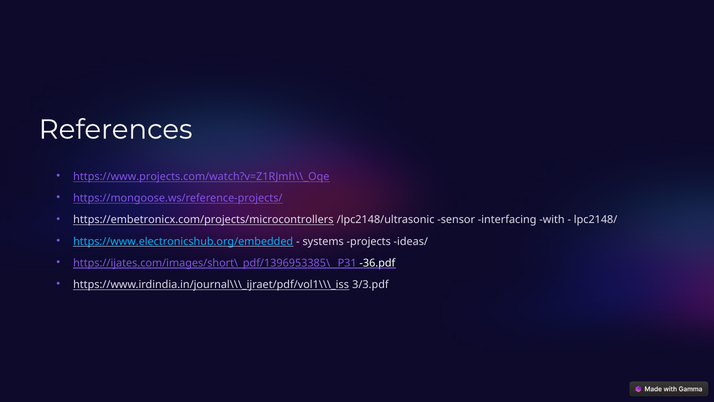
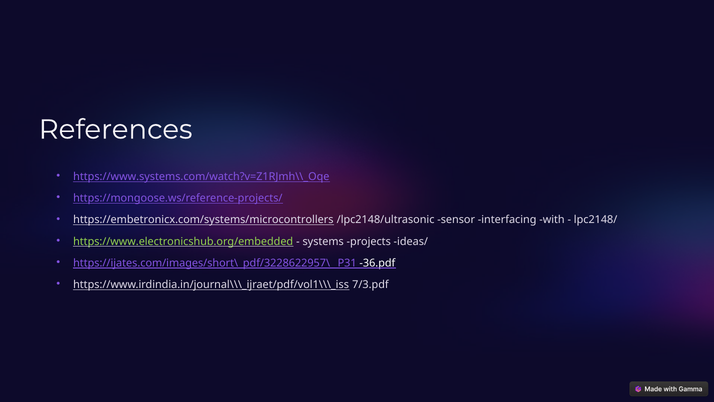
https://www.projects.com/watch?v=Z1RJmh\\_Oqe: https://www.projects.com/watch?v=Z1RJmh\\_Oqe -> https://www.systems.com/watch?v=Z1RJmh\\_Oqe
https://embetronicx.com/projects/microcontrollers: https://embetronicx.com/projects/microcontrollers -> https://embetronicx.com/systems/microcontrollers
https://www.electronicshub.org/embedded colour: light blue -> light green
https://ijates.com/images/short\_pdf/1396953385\_: https://ijates.com/images/short\_pdf/1396953385\_ -> https://ijates.com/images/short\_pdf/3228622957\_
3/3.pdf: 3/3.pdf -> 7/3.pdf
